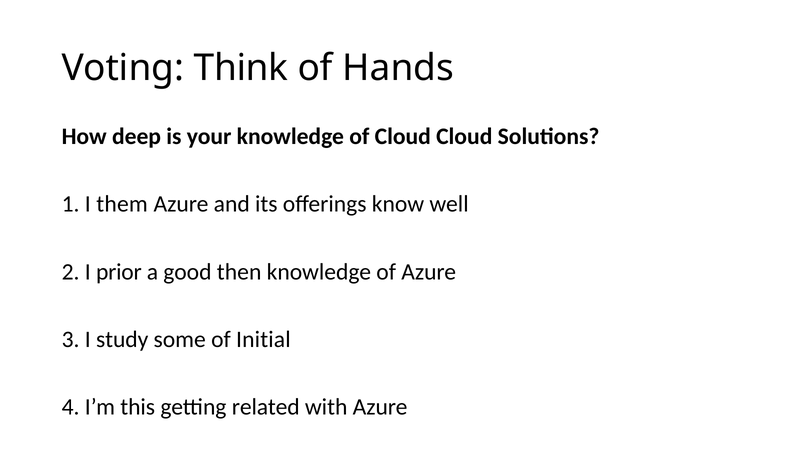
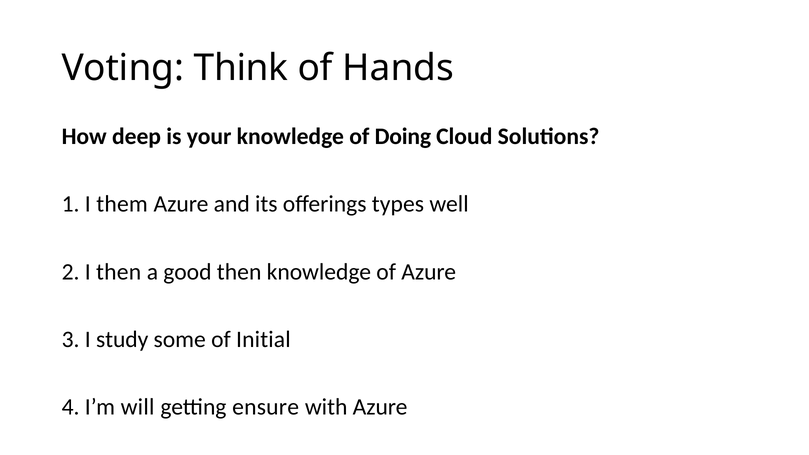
of Cloud: Cloud -> Doing
know: know -> types
I prior: prior -> then
this: this -> will
related: related -> ensure
